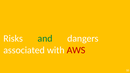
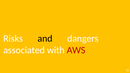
and colour: green -> black
